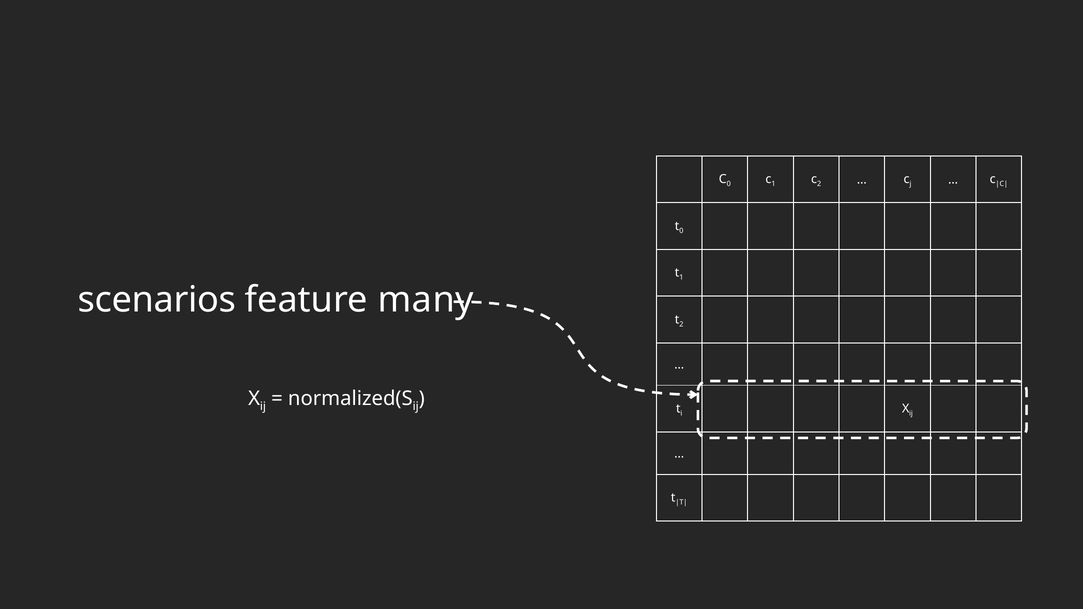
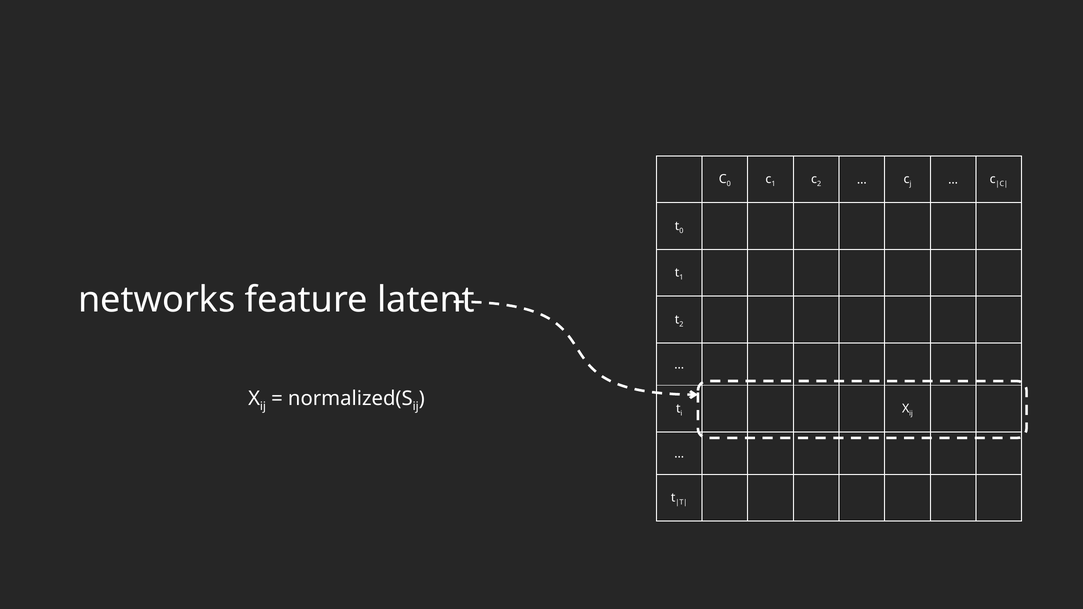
scenarios: scenarios -> networks
many: many -> latent
